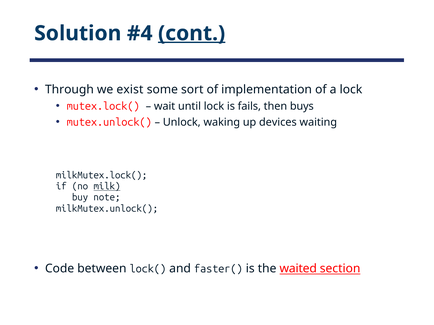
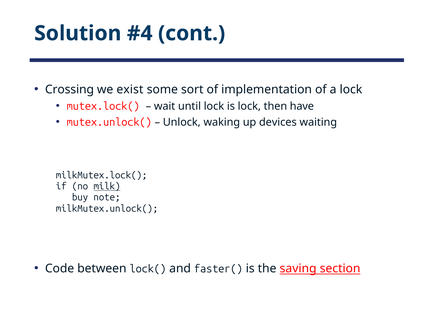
cont underline: present -> none
Through: Through -> Crossing
is fails: fails -> lock
buys: buys -> have
waited: waited -> saving
